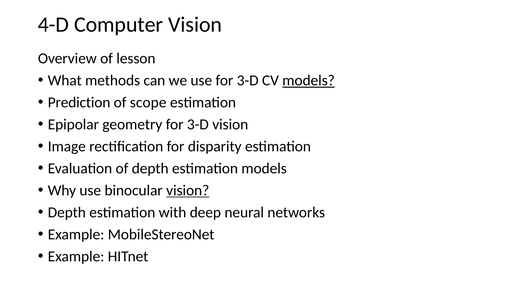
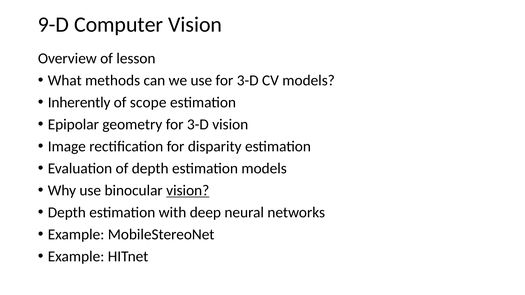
4-D: 4-D -> 9-D
models at (309, 81) underline: present -> none
Prediction: Prediction -> Inherently
